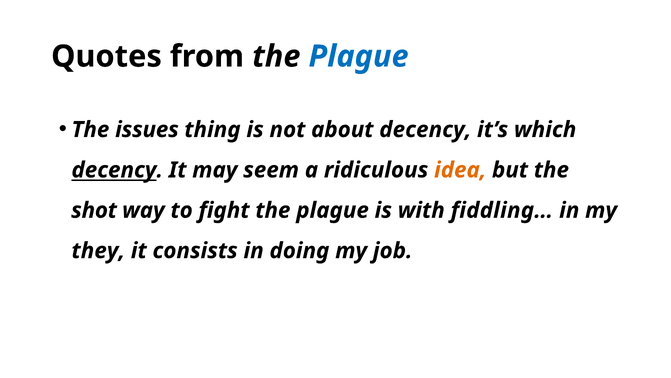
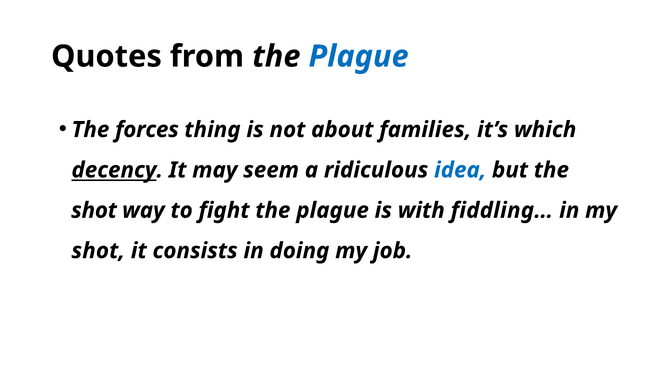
issues: issues -> forces
about decency: decency -> families
idea colour: orange -> blue
they at (98, 250): they -> shot
